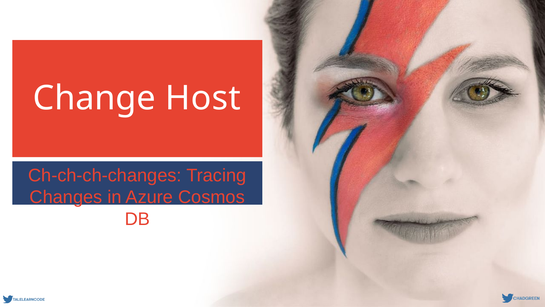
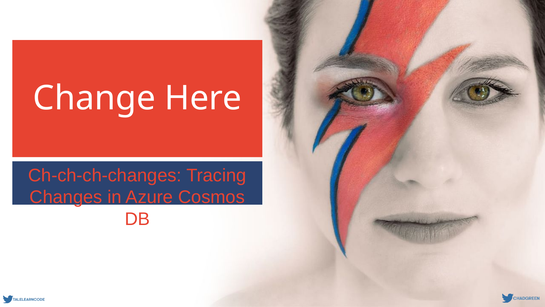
Host: Host -> Here
